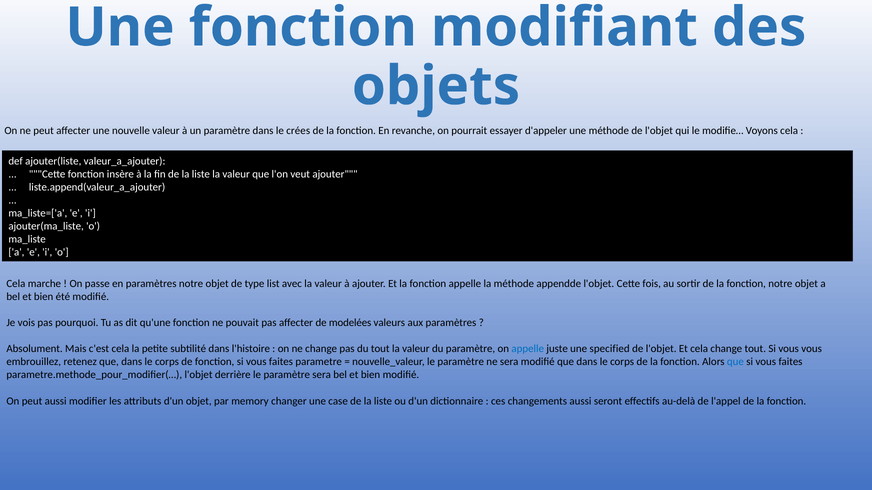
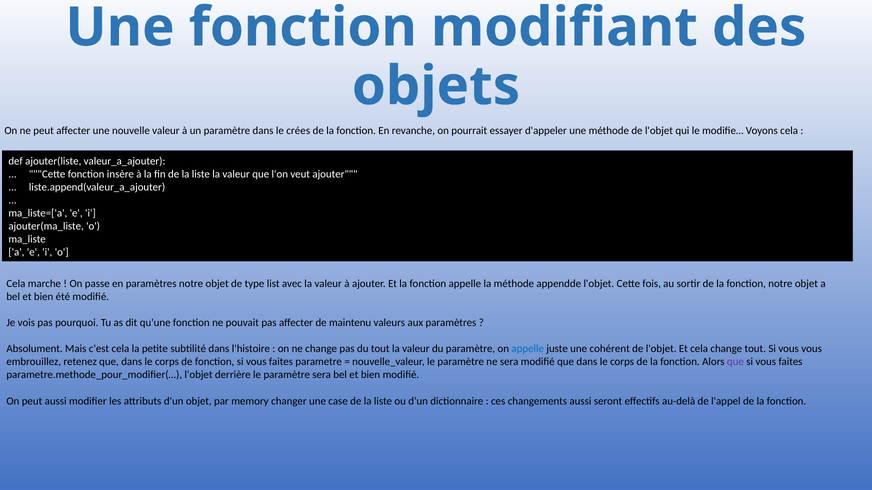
modelées: modelées -> maintenu
specified: specified -> cohérent
que at (735, 362) colour: blue -> purple
